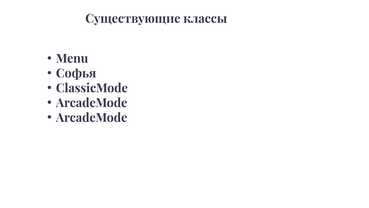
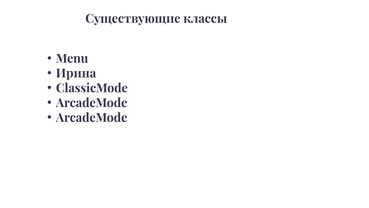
Софья: Софья -> Ирина
